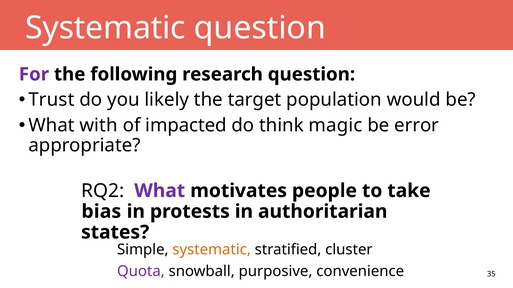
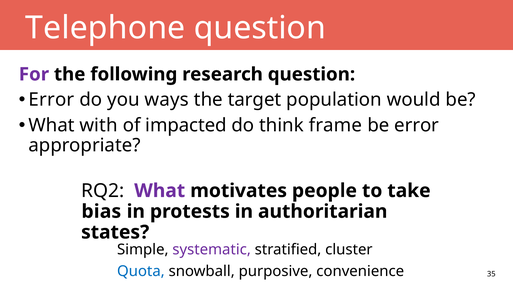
Systematic at (105, 28): Systematic -> Telephone
Trust at (51, 100): Trust -> Error
likely: likely -> ways
magic: magic -> frame
systematic at (212, 250) colour: orange -> purple
Quota colour: purple -> blue
